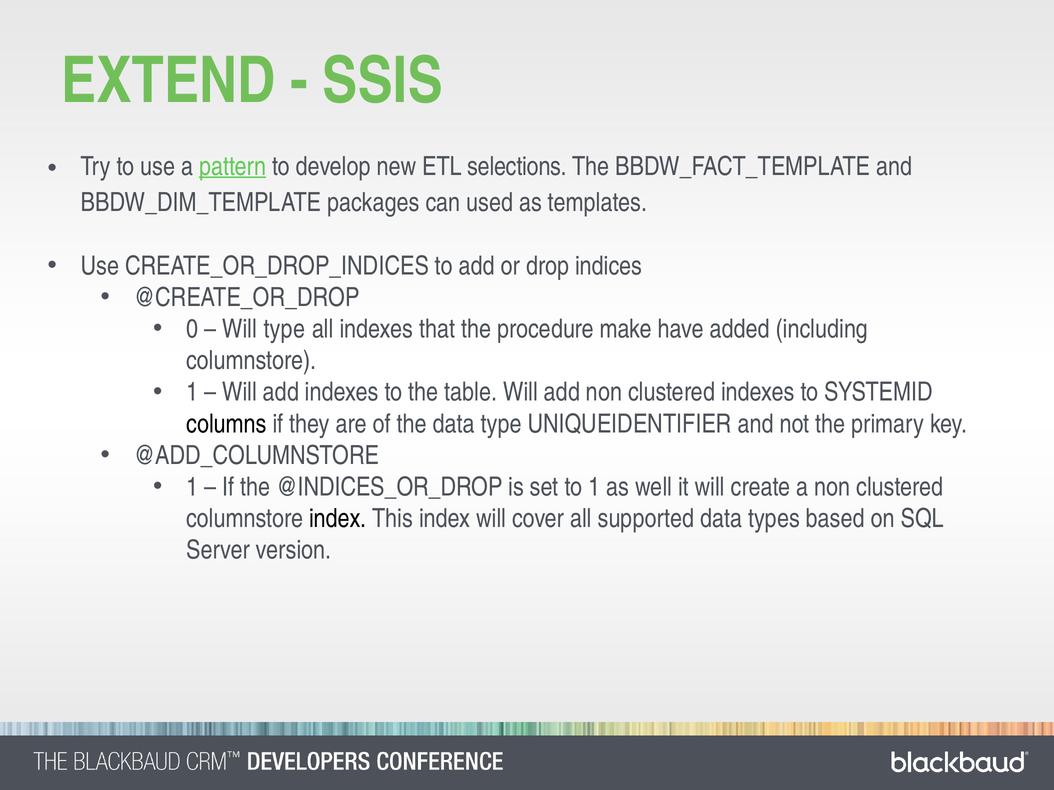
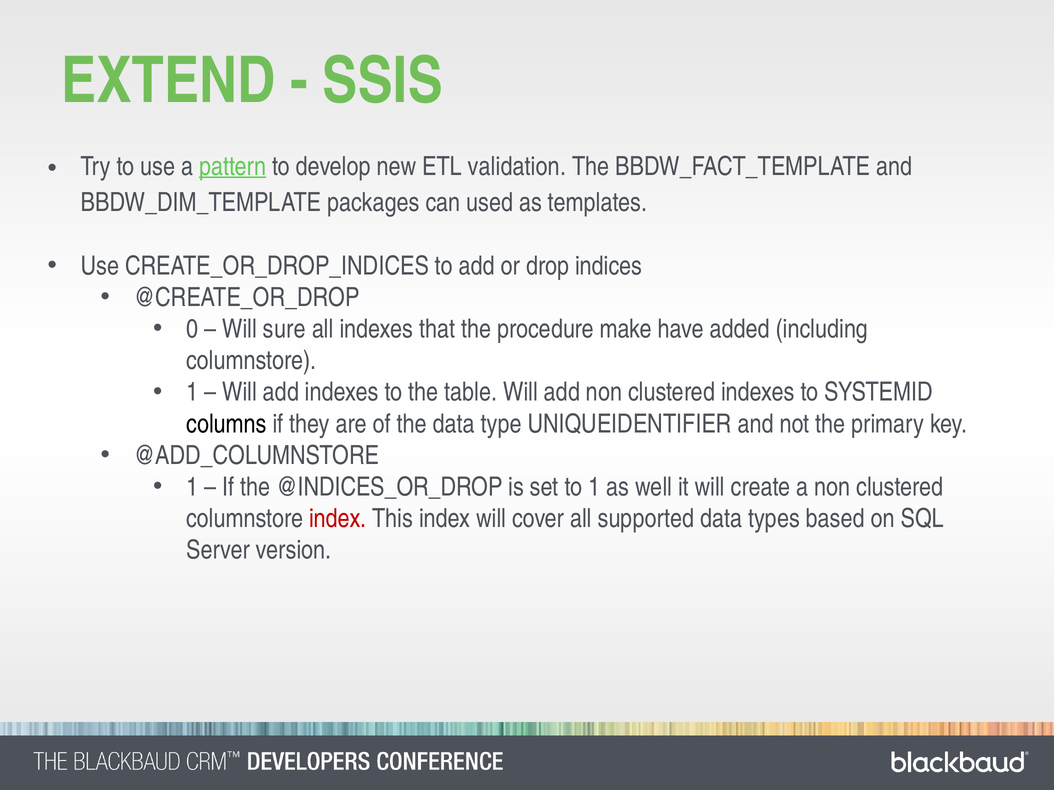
selections: selections -> validation
Will type: type -> sure
index at (338, 519) colour: black -> red
